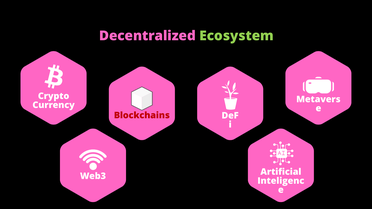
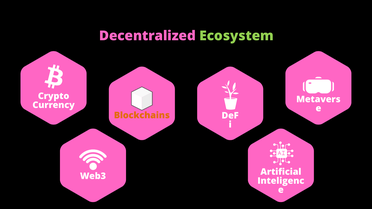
Blockchains colour: red -> orange
